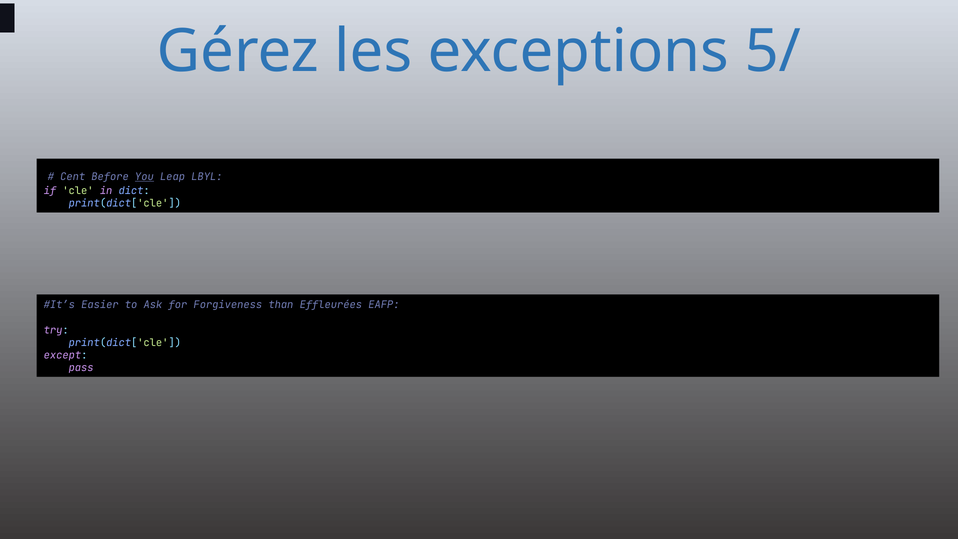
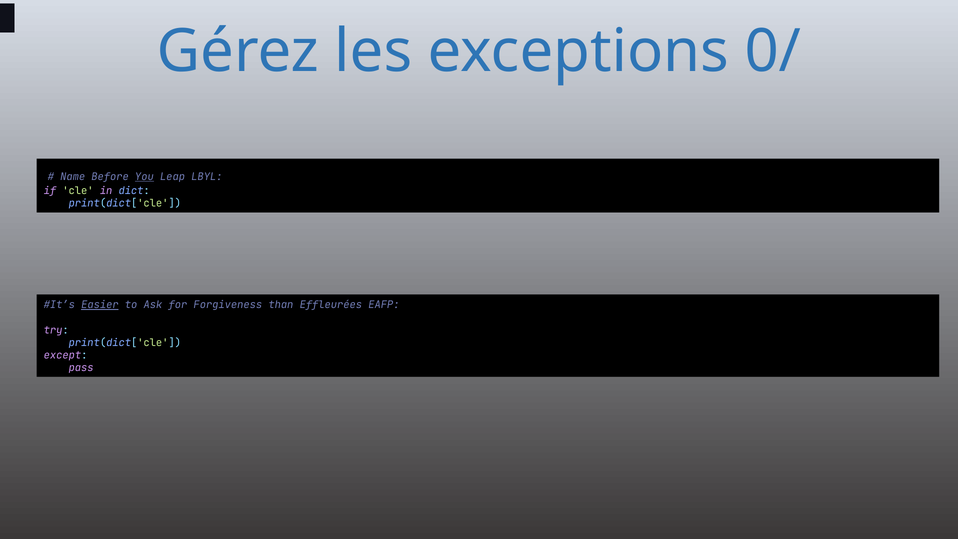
5/: 5/ -> 0/
Cent: Cent -> Name
Easier underline: none -> present
